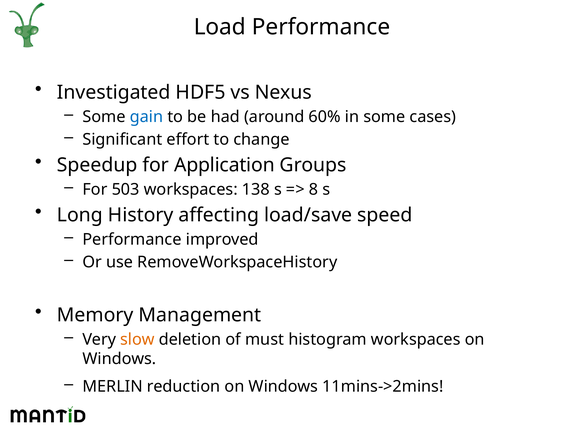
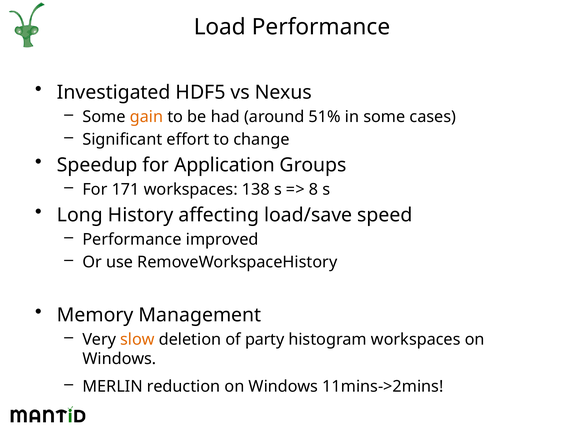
gain colour: blue -> orange
60%: 60% -> 51%
503: 503 -> 171
must: must -> party
